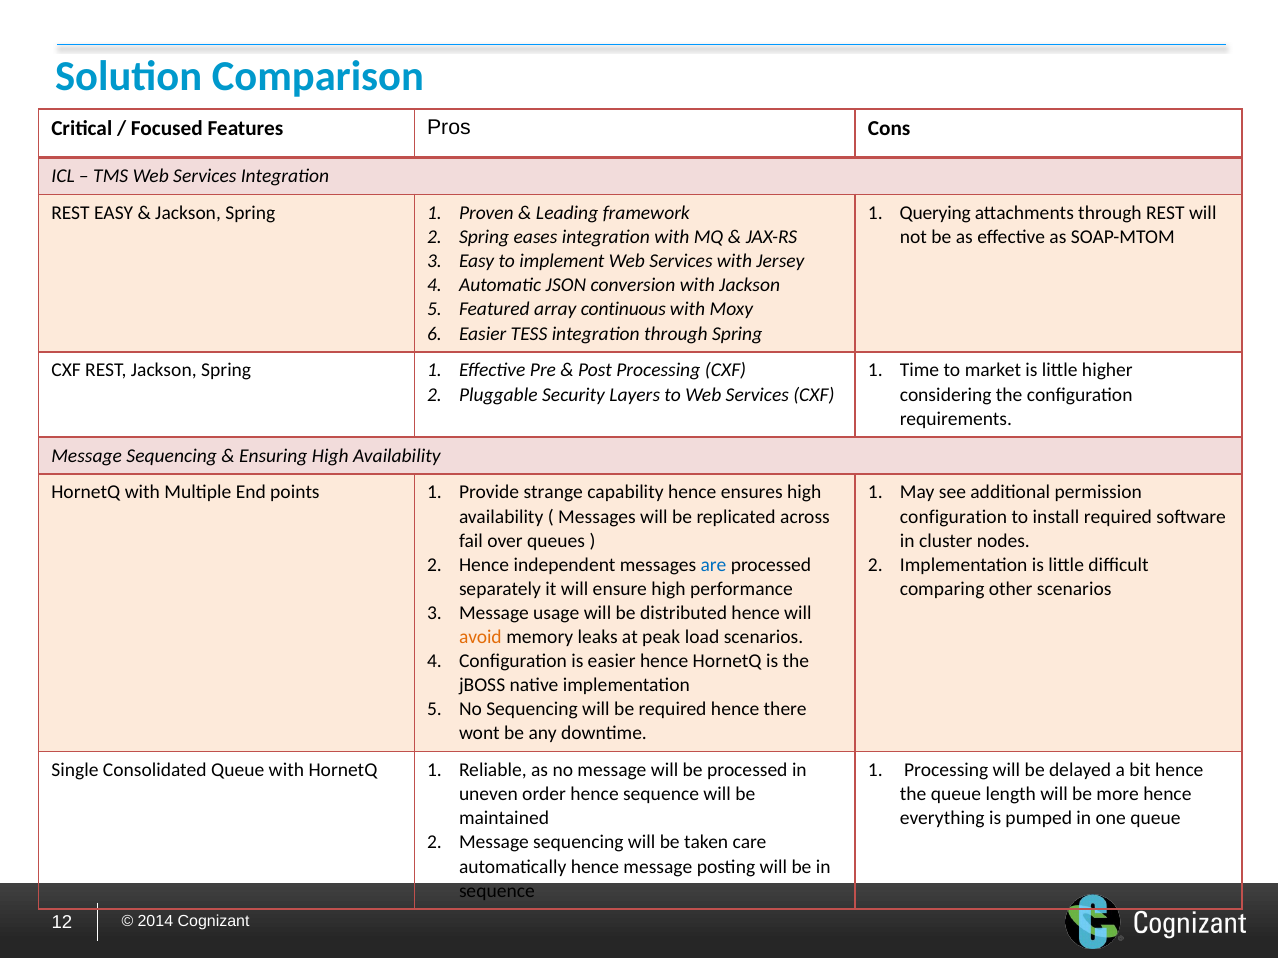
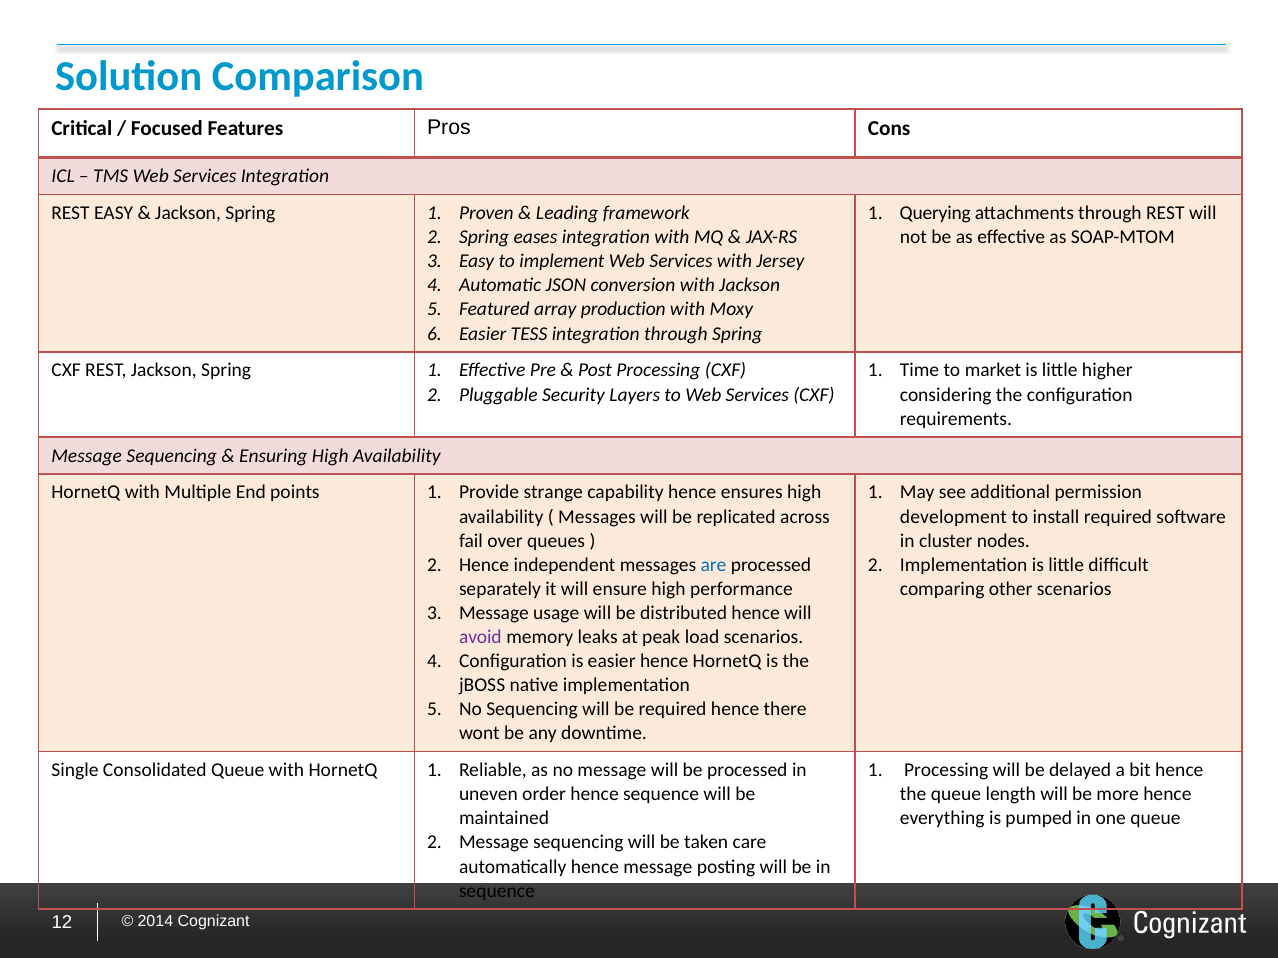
continuous: continuous -> production
configuration at (953, 517): configuration -> development
avoid colour: orange -> purple
